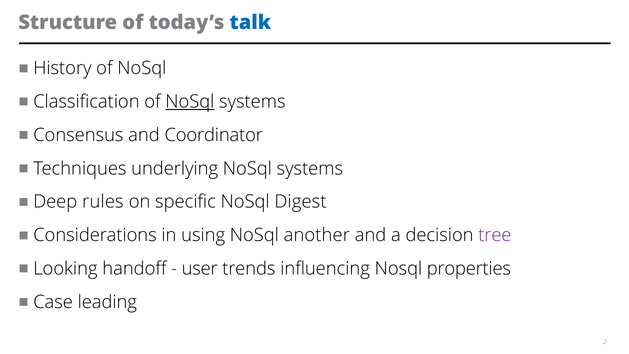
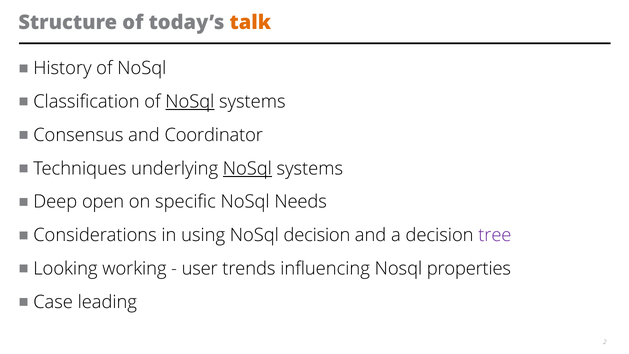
talk colour: blue -> orange
NoSql at (247, 168) underline: none -> present
rules: rules -> open
Digest: Digest -> Needs
NoSql another: another -> decision
handoff: handoff -> working
